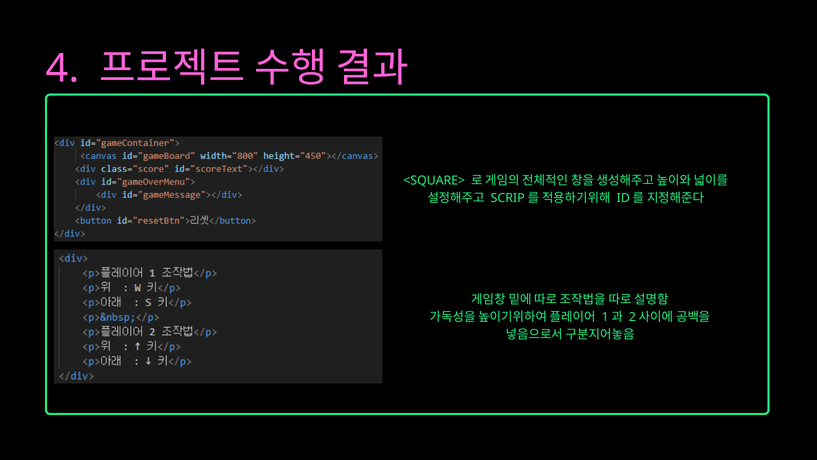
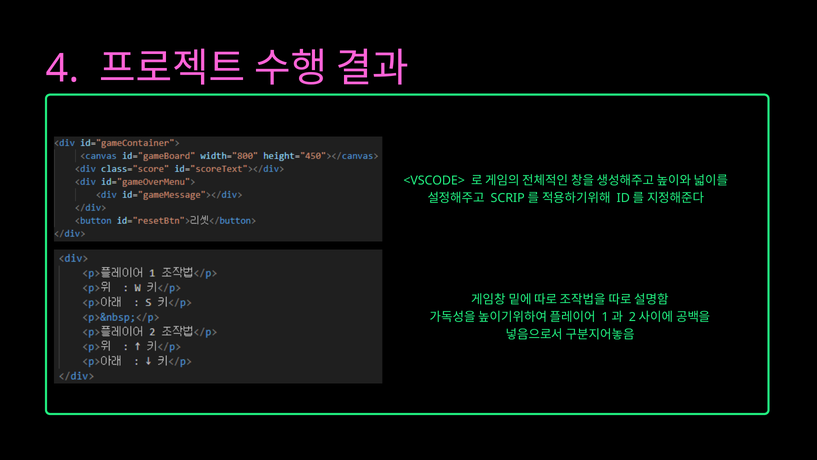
<SQUARE>: <SQUARE> -> <VSCODE>
